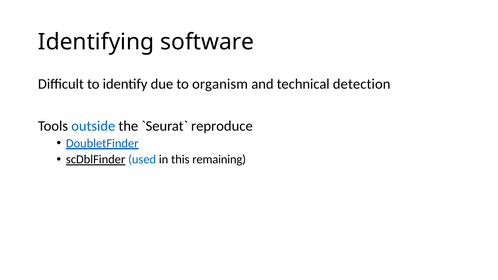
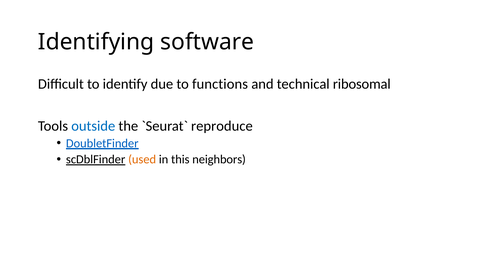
organism: organism -> functions
detection: detection -> ribosomal
used colour: blue -> orange
remaining: remaining -> neighbors
